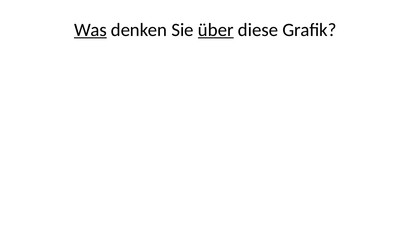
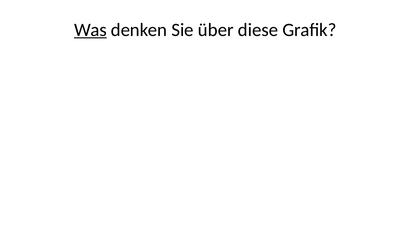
über underline: present -> none
